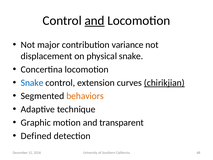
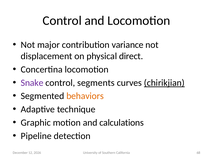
and at (95, 21) underline: present -> none
physical snake: snake -> direct
Snake at (32, 83) colour: blue -> purple
extension: extension -> segments
transparent: transparent -> calculations
Defined: Defined -> Pipeline
